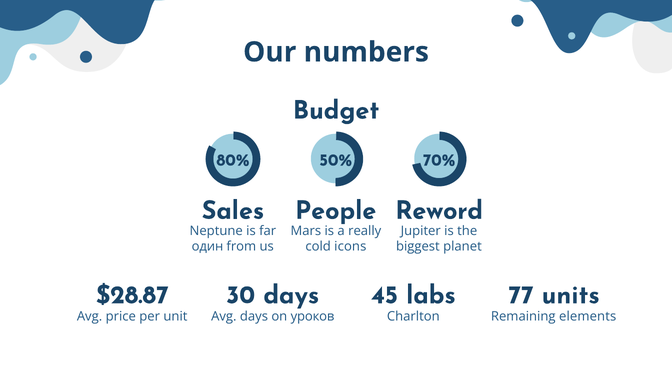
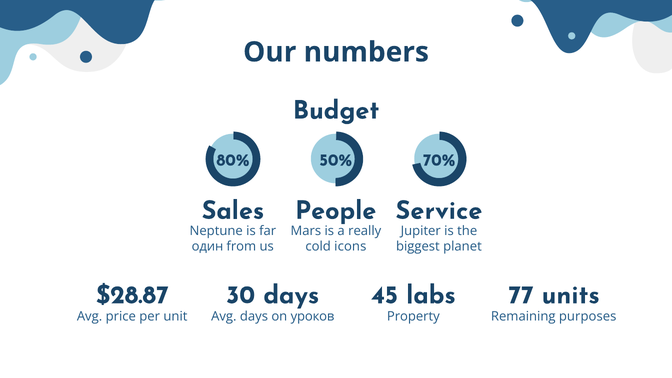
Reword: Reword -> Service
Charlton: Charlton -> Property
elements: elements -> purposes
